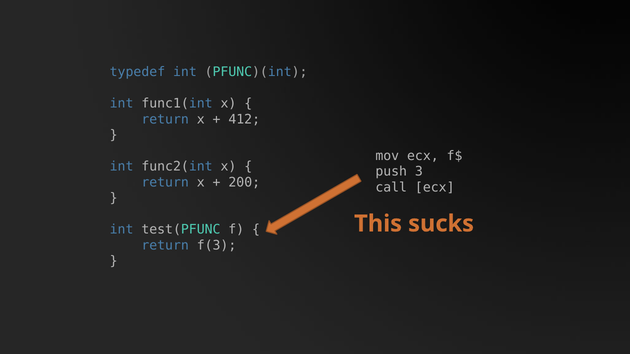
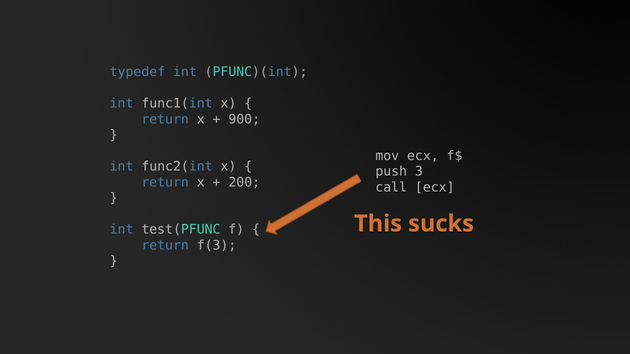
412: 412 -> 900
